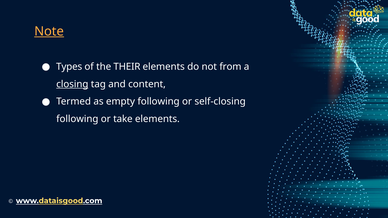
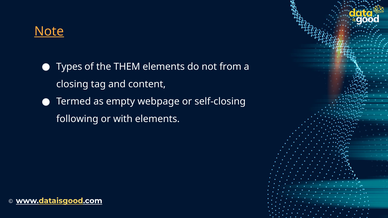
THEIR: THEIR -> THEM
closing underline: present -> none
empty following: following -> webpage
take: take -> with
